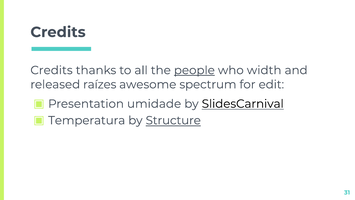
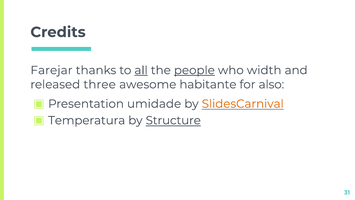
Credits at (52, 70): Credits -> Farejar
all underline: none -> present
raízes: raízes -> three
spectrum: spectrum -> habitante
edit: edit -> also
SlidesCarnival colour: black -> orange
